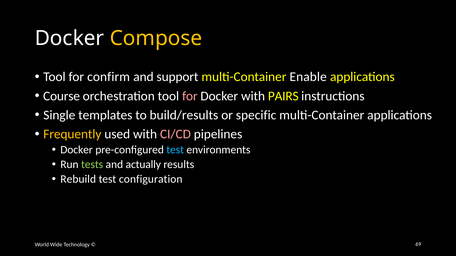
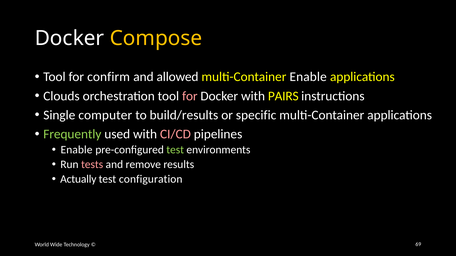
support: support -> allowed
Course: Course -> Clouds
templates: templates -> computer
Frequently colour: yellow -> light green
Docker at (77, 150): Docker -> Enable
test at (175, 150) colour: light blue -> light green
tests colour: light green -> pink
actually: actually -> remove
Rebuild: Rebuild -> Actually
